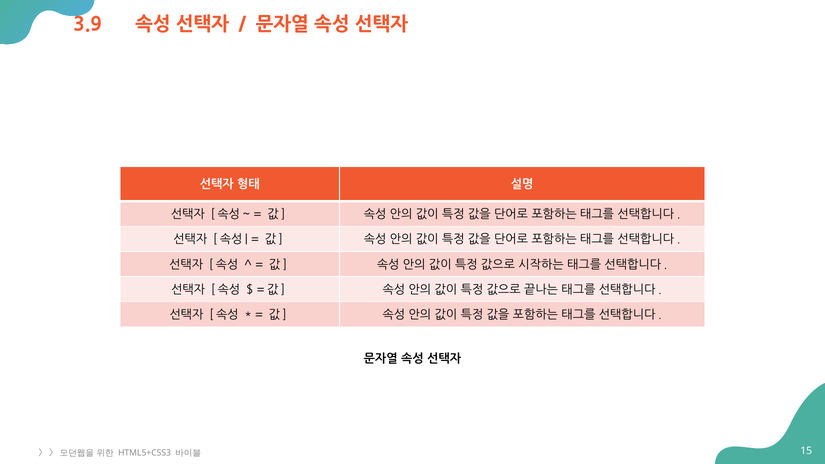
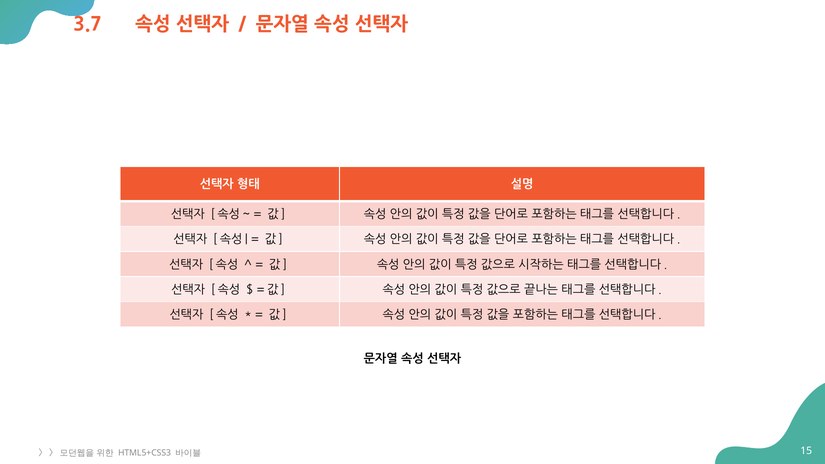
3.9: 3.9 -> 3.7
